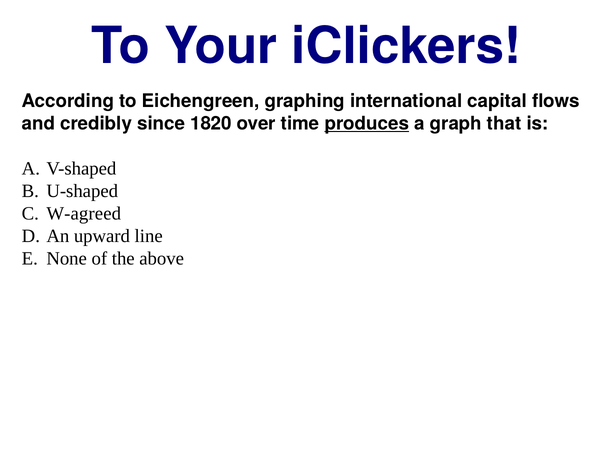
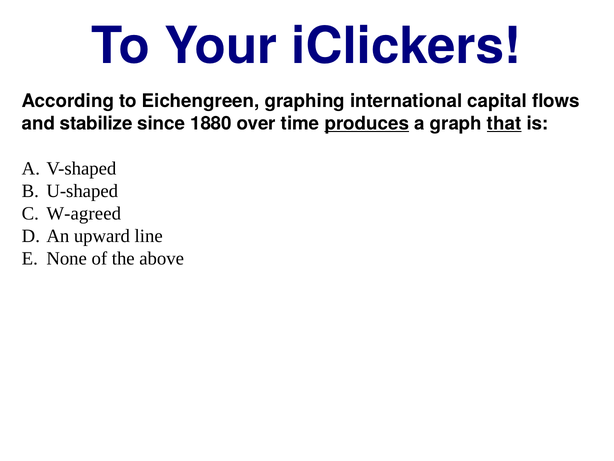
credibly: credibly -> stabilize
1820: 1820 -> 1880
that underline: none -> present
